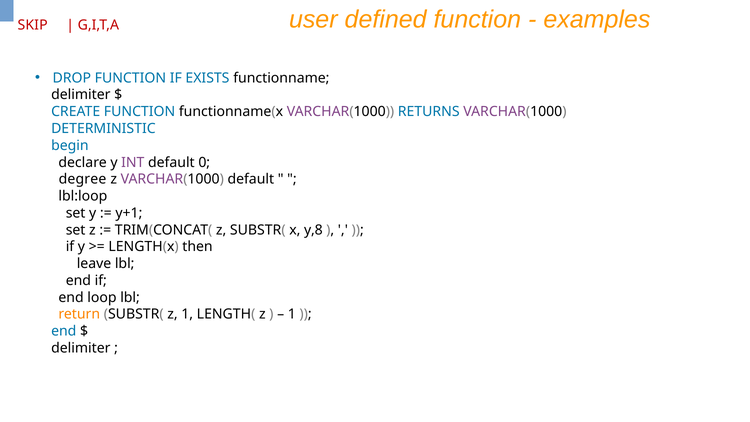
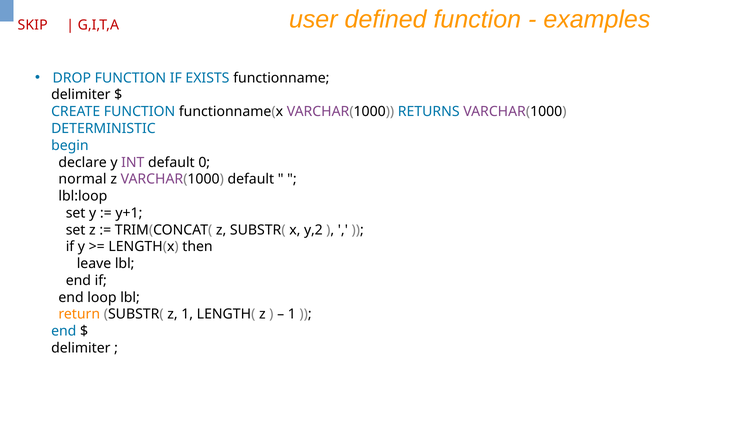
degree: degree -> normal
y,8: y,8 -> y,2
